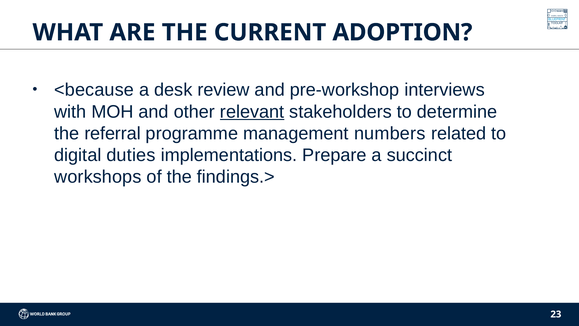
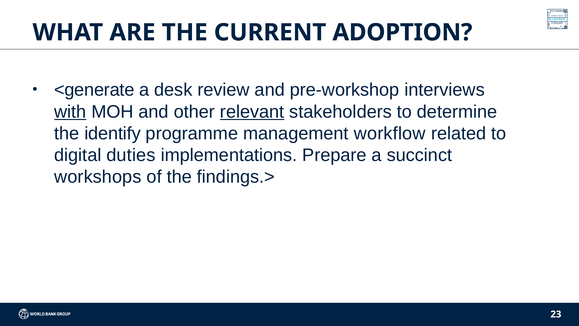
<because: <because -> <generate
with underline: none -> present
referral: referral -> identify
numbers: numbers -> workflow
